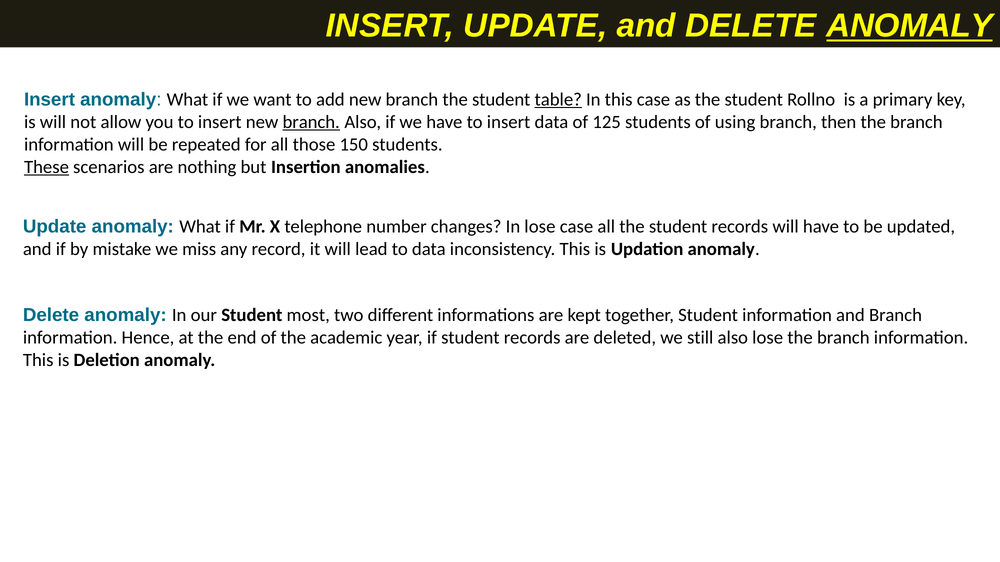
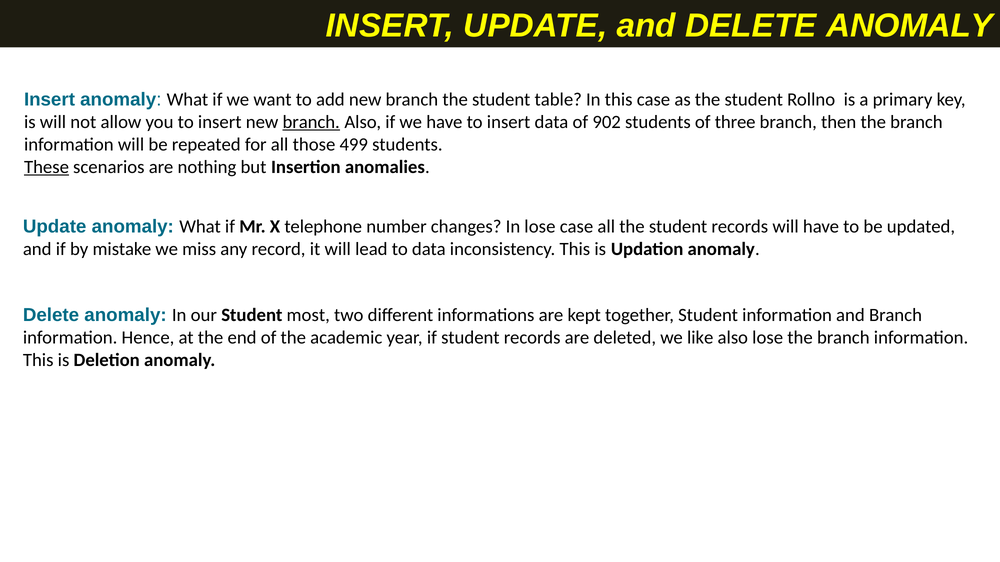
ANOMALY at (910, 26) underline: present -> none
table underline: present -> none
125: 125 -> 902
using: using -> three
150: 150 -> 499
still: still -> like
